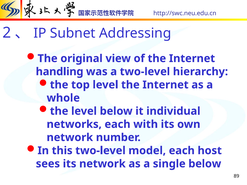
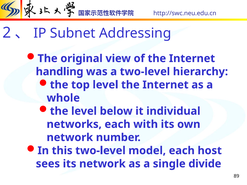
single below: below -> divide
